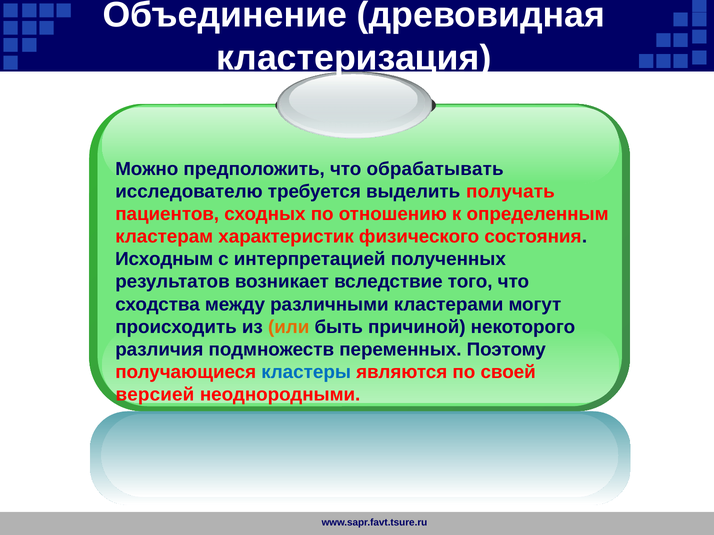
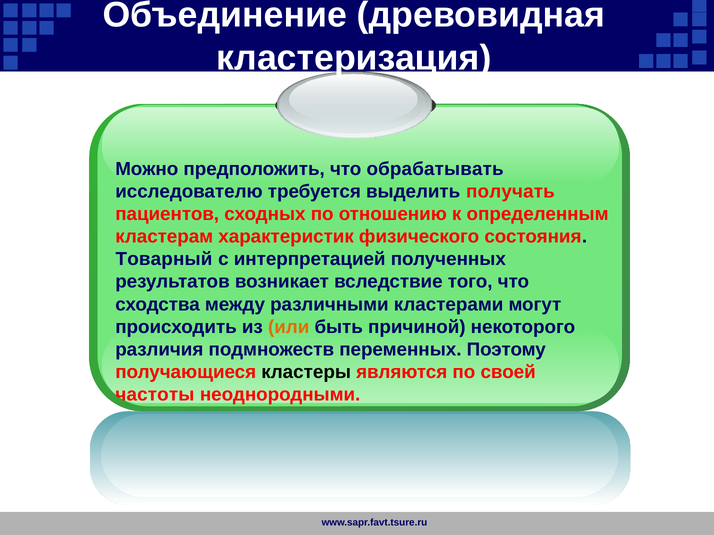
Исходным: Исходным -> Товарный
кластеры colour: blue -> black
версией: версией -> частоты
